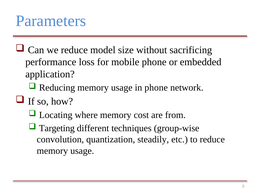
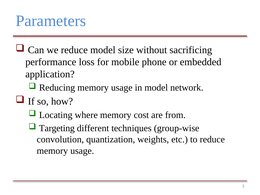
in phone: phone -> model
steadily: steadily -> weights
